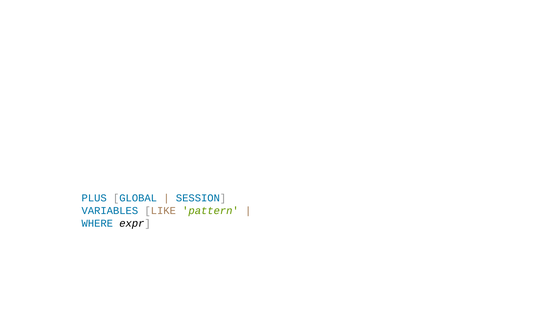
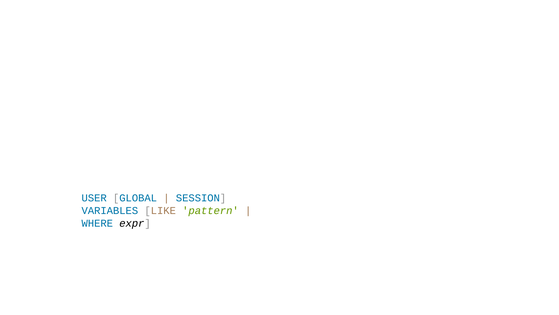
PLUS: PLUS -> USER
